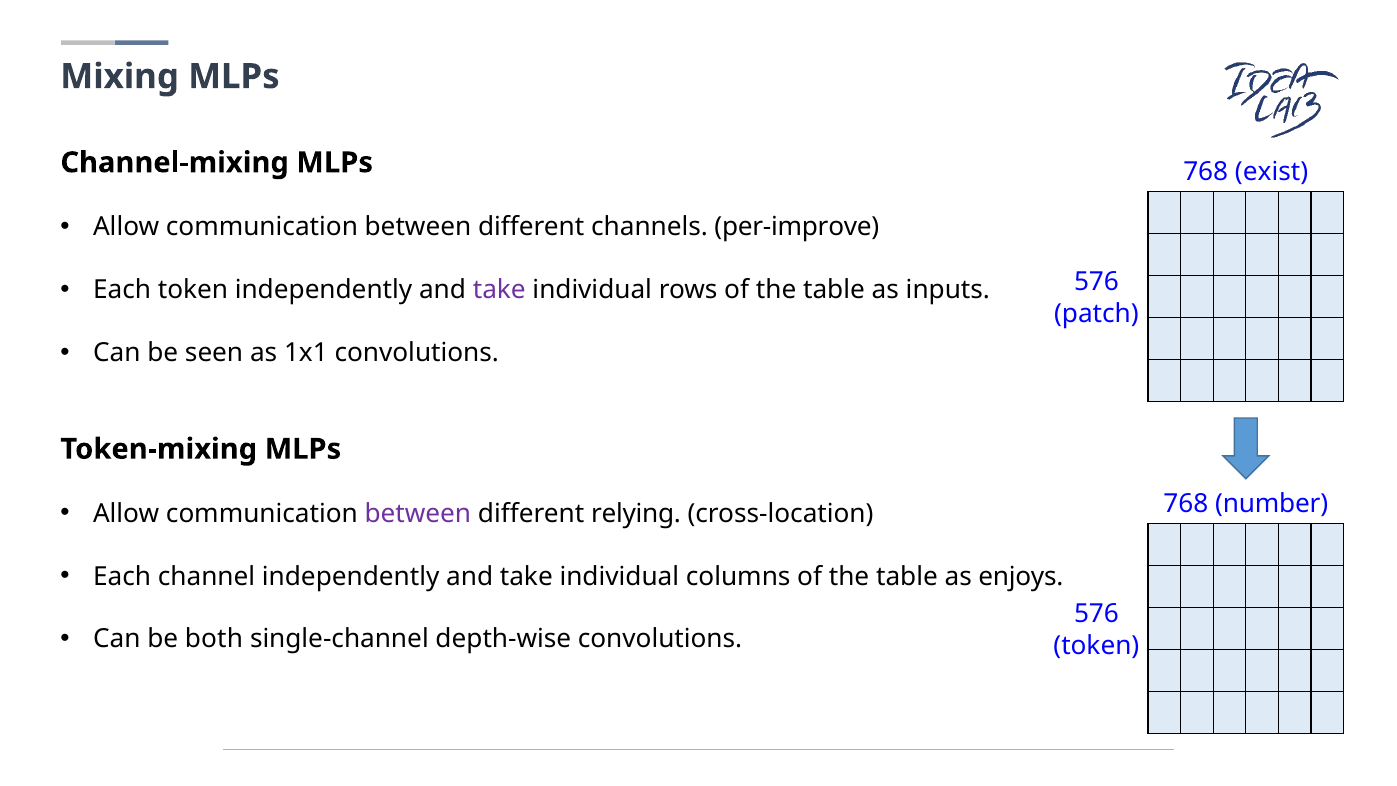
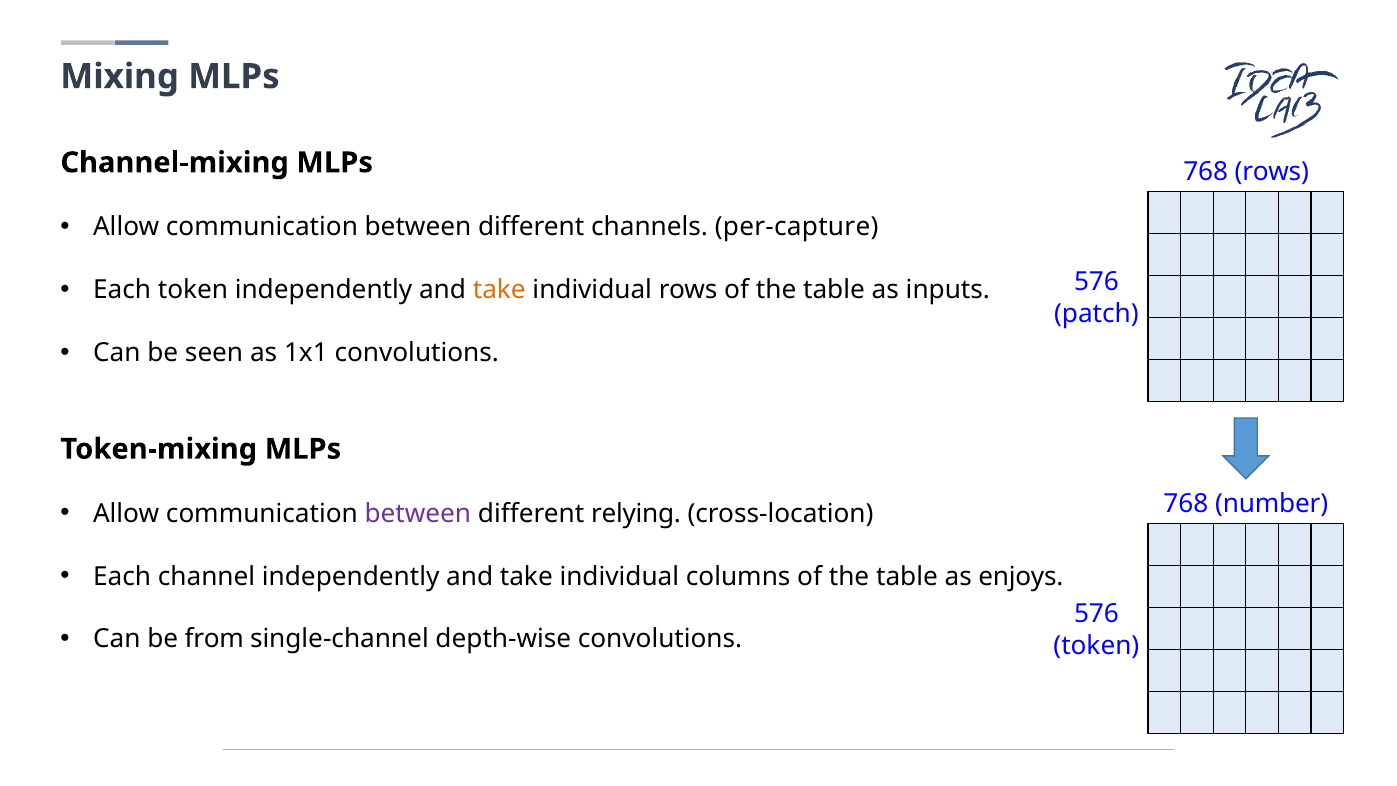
768 exist: exist -> rows
per-improve: per-improve -> per-capture
take at (499, 290) colour: purple -> orange
both: both -> from
